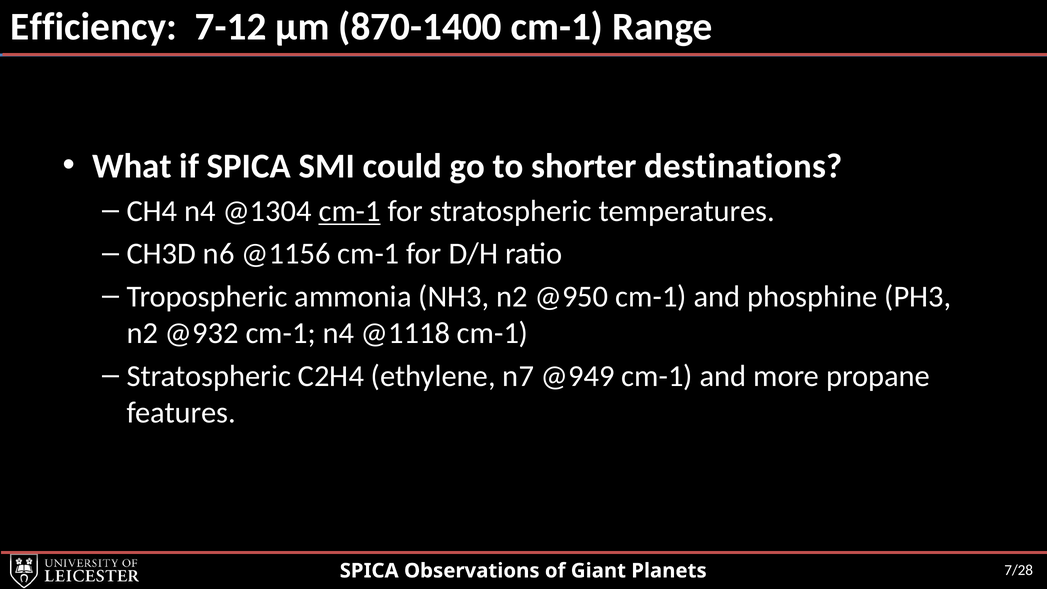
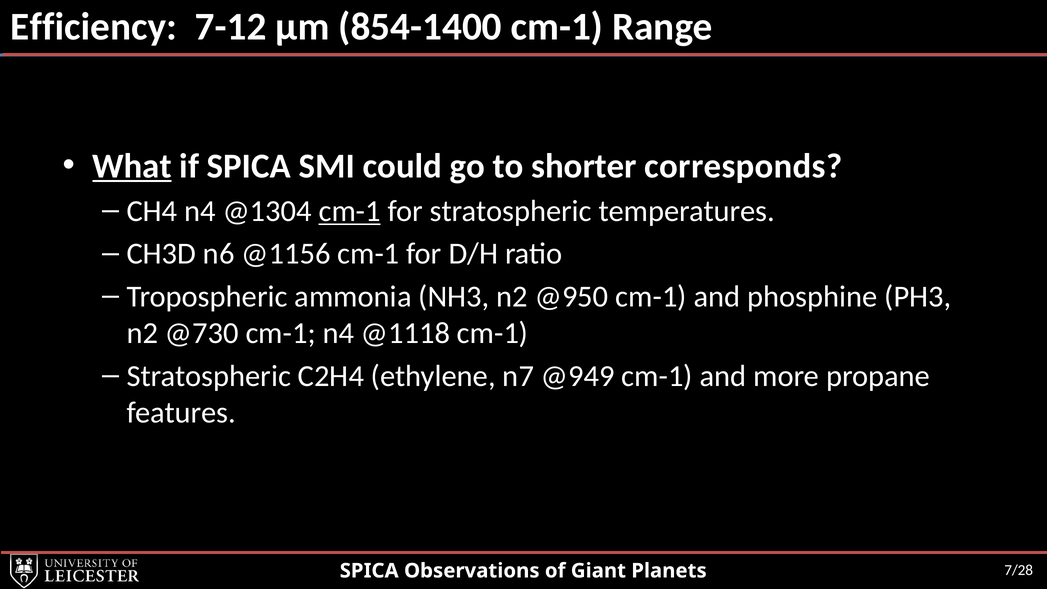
870-1400: 870-1400 -> 854-1400
What underline: none -> present
destinations: destinations -> corresponds
@932: @932 -> @730
